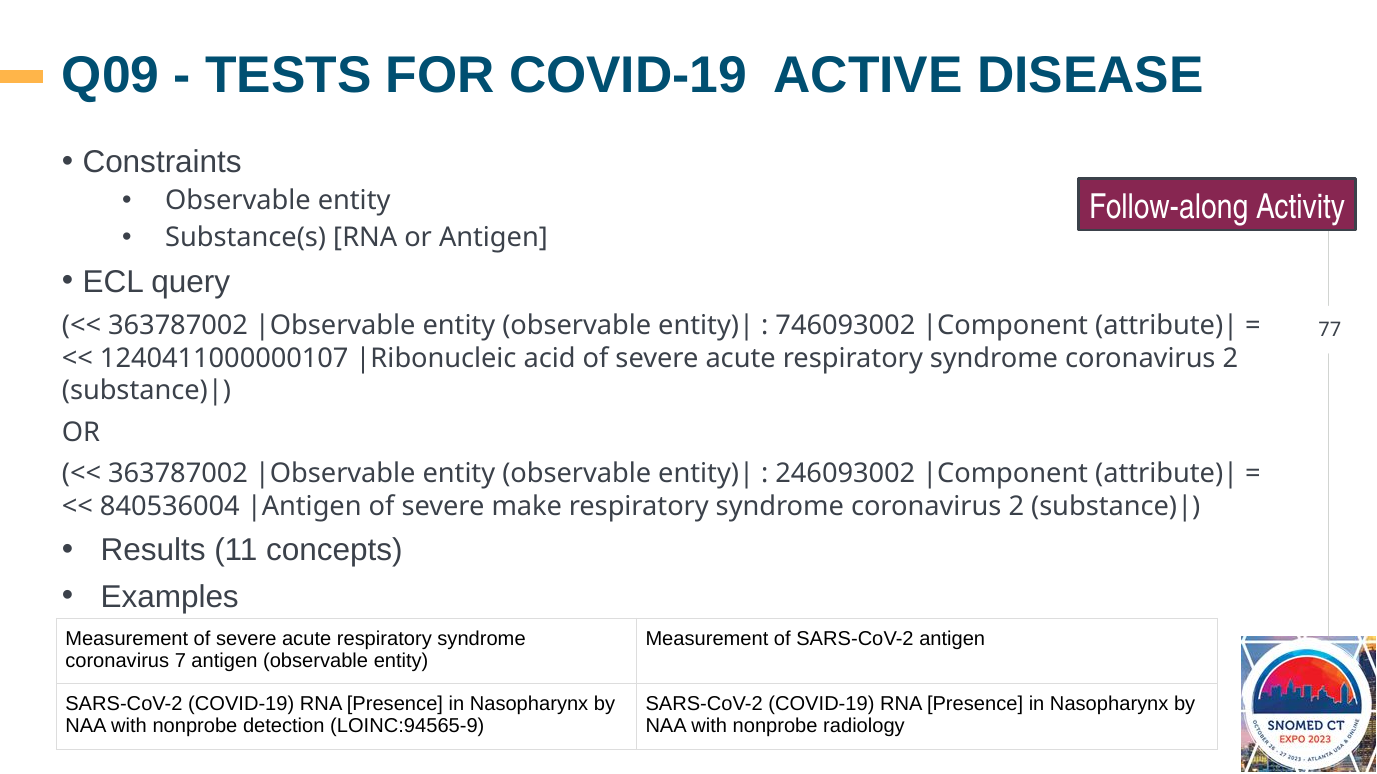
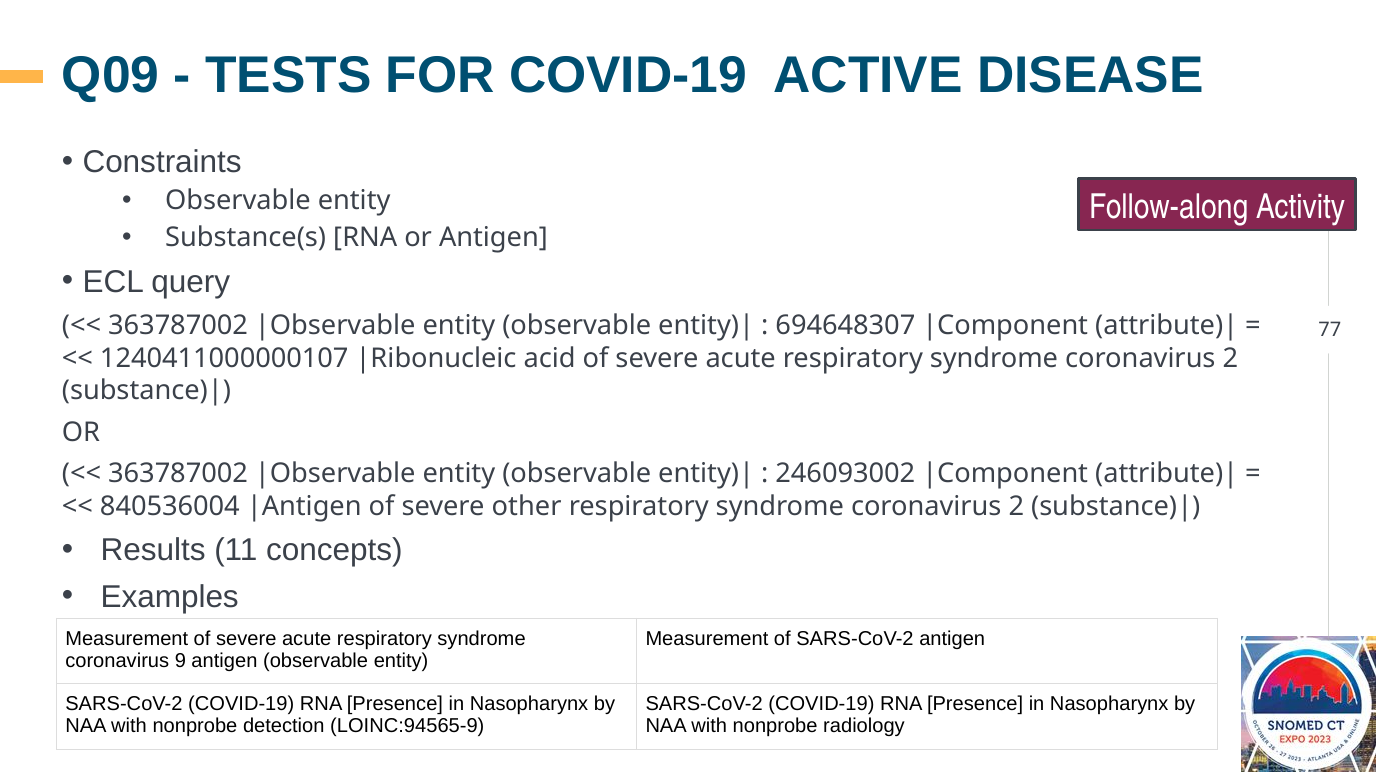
746093002: 746093002 -> 694648307
make: make -> other
7: 7 -> 9
